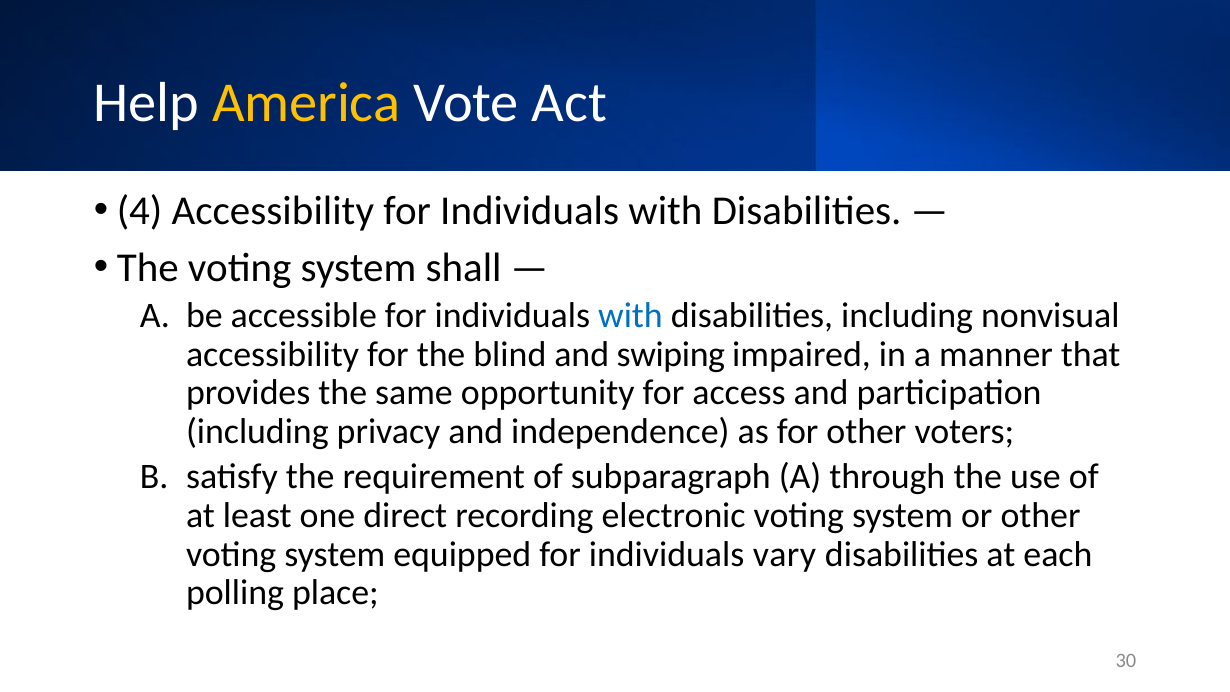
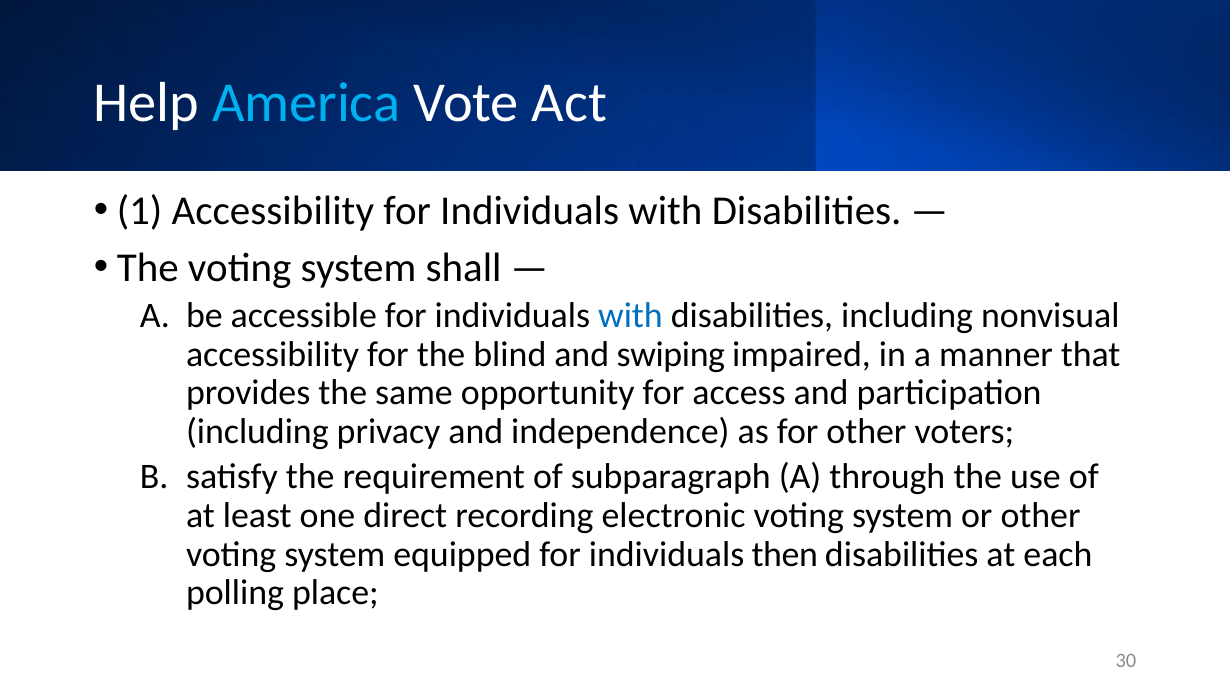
America colour: yellow -> light blue
4: 4 -> 1
vary: vary -> then
